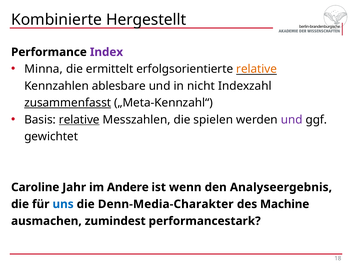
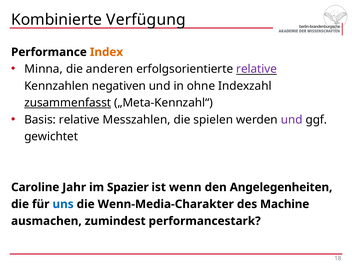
Hergestellt: Hergestellt -> Verfügung
Index colour: purple -> orange
ermittelt: ermittelt -> anderen
relative at (257, 69) colour: orange -> purple
ablesbare: ablesbare -> negativen
nicht: nicht -> ohne
relative at (79, 120) underline: present -> none
Andere: Andere -> Spazier
Analyseergebnis: Analyseergebnis -> Angelegenheiten
Denn-Media-Charakter: Denn-Media-Charakter -> Wenn-Media-Charakter
